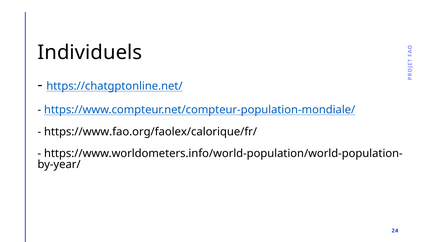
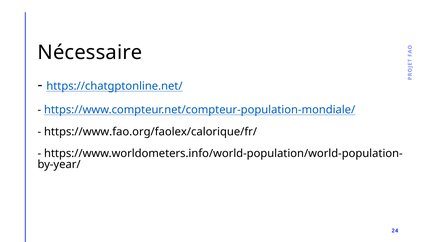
Individuels: Individuels -> Nécessaire
